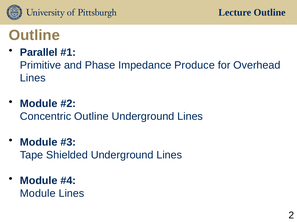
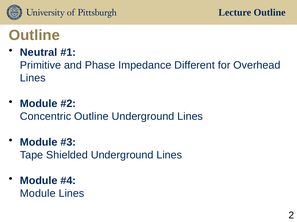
Parallel: Parallel -> Neutral
Produce: Produce -> Different
